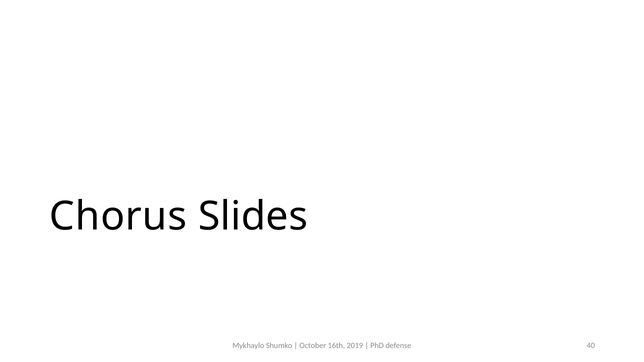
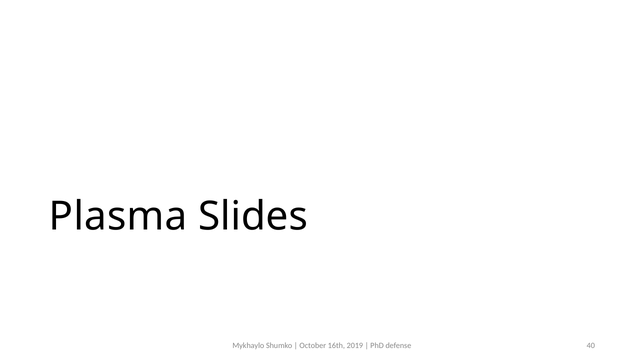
Chorus: Chorus -> Plasma
